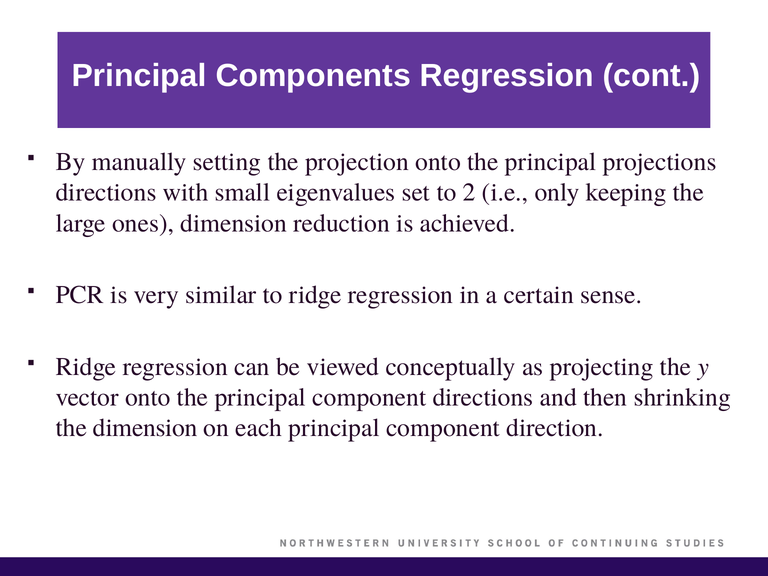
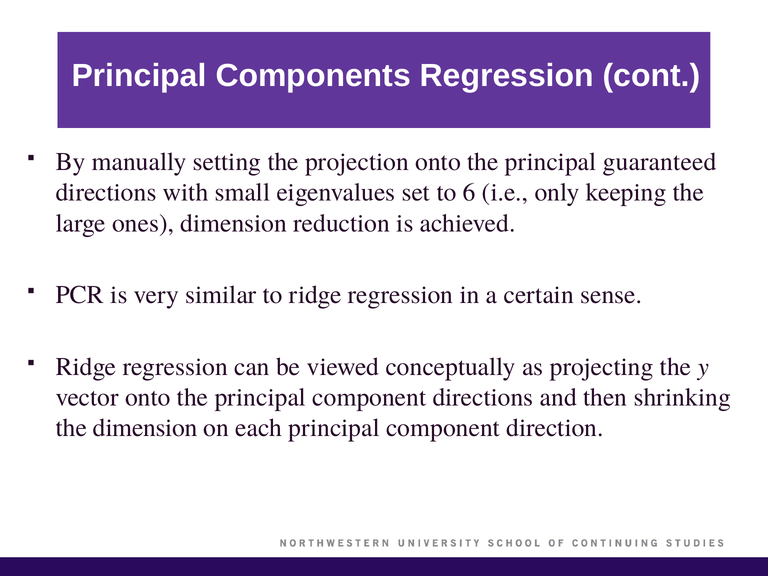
projections: projections -> guaranteed
2: 2 -> 6
